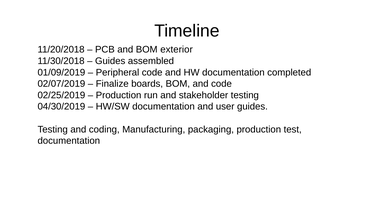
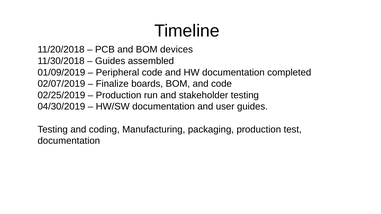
exterior: exterior -> devices
